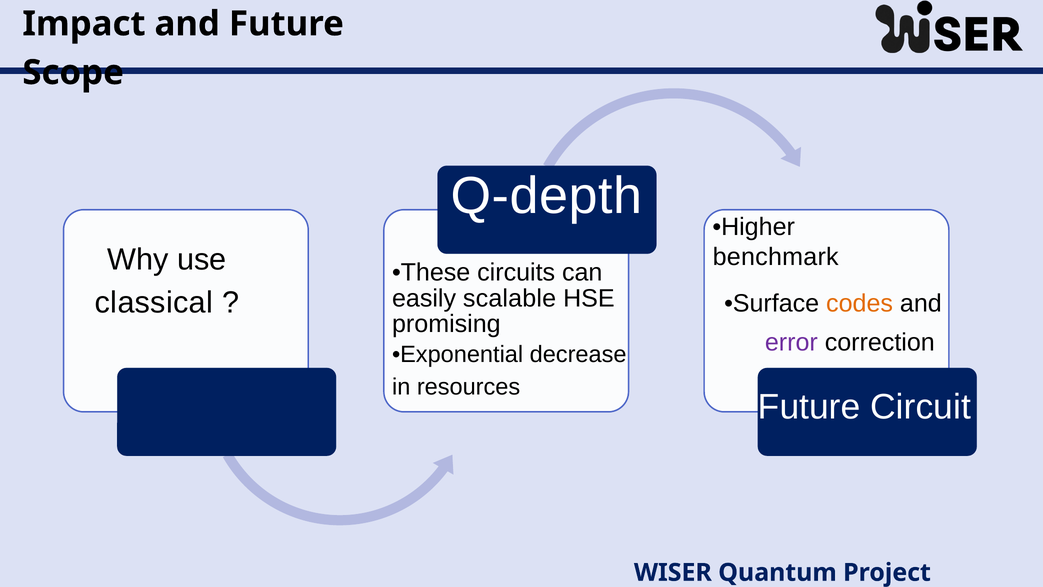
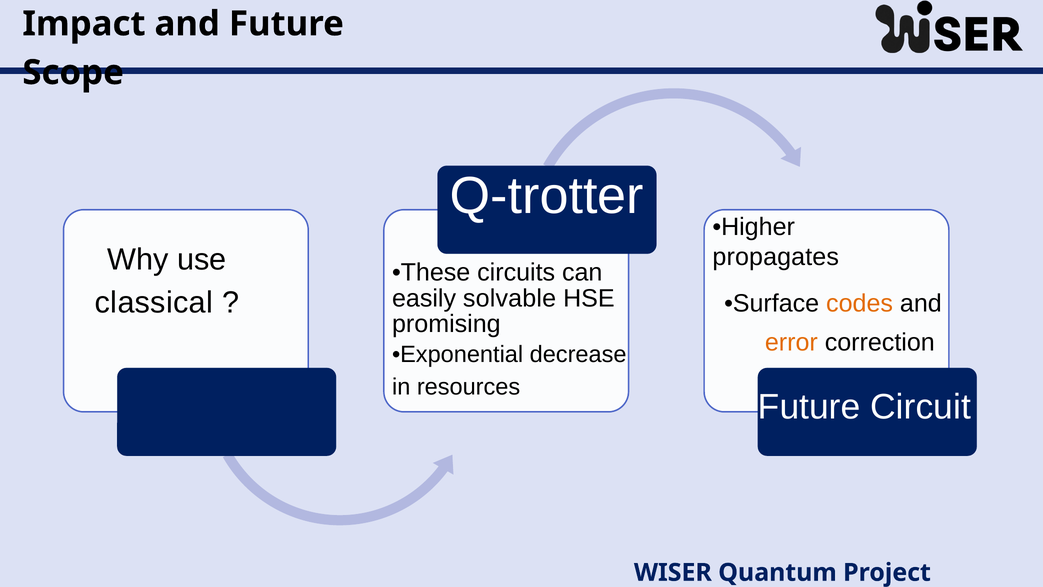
Q-depth: Q-depth -> Q-trotter
benchmark: benchmark -> propagates
scalable: scalable -> solvable
error colour: purple -> orange
